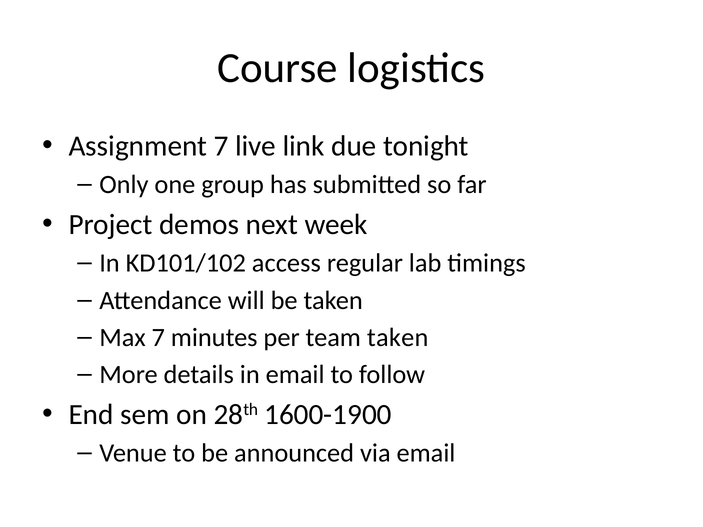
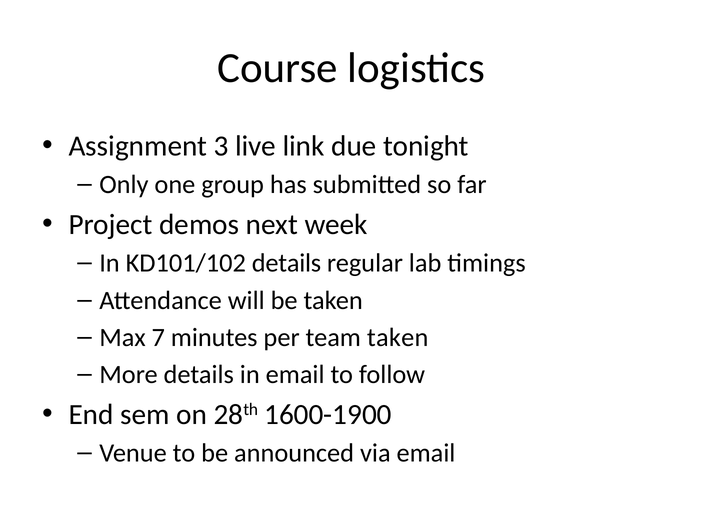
Assignment 7: 7 -> 3
KD101/102 access: access -> details
